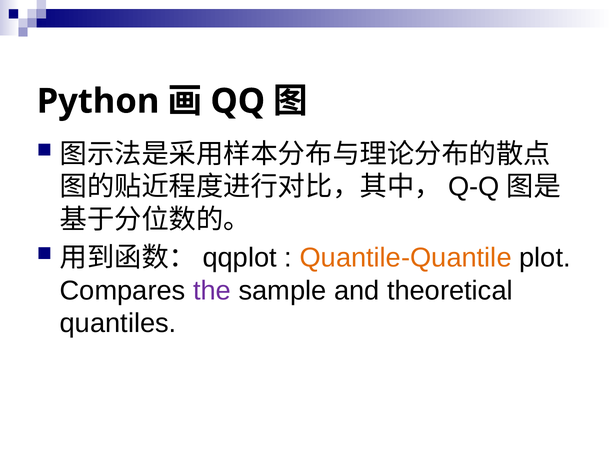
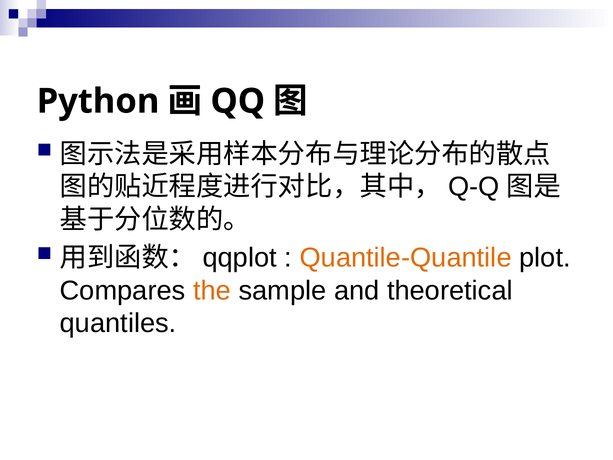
the colour: purple -> orange
